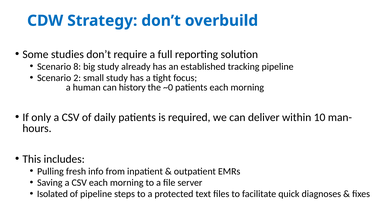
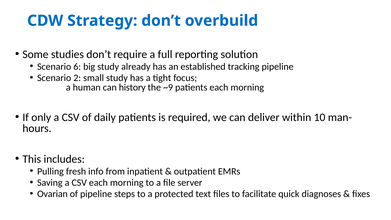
8: 8 -> 6
~0: ~0 -> ~9
Isolated: Isolated -> Ovarian
